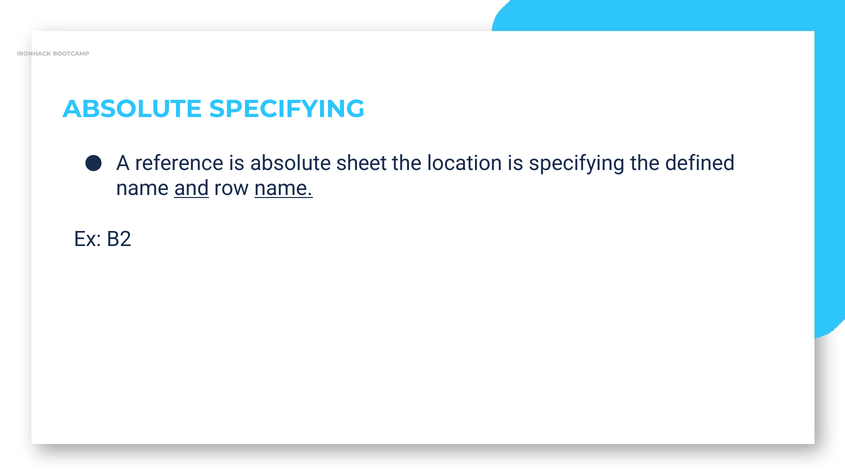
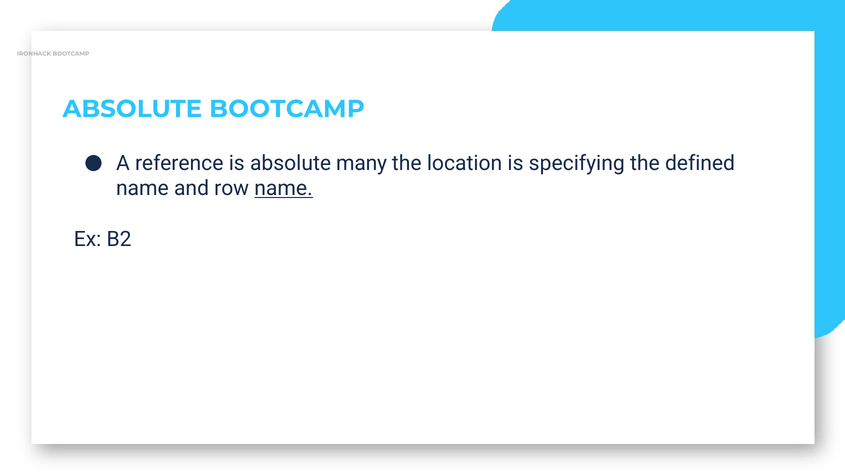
ABSOLUTE SPECIFYING: SPECIFYING -> BOOTCAMP
sheet: sheet -> many
and underline: present -> none
